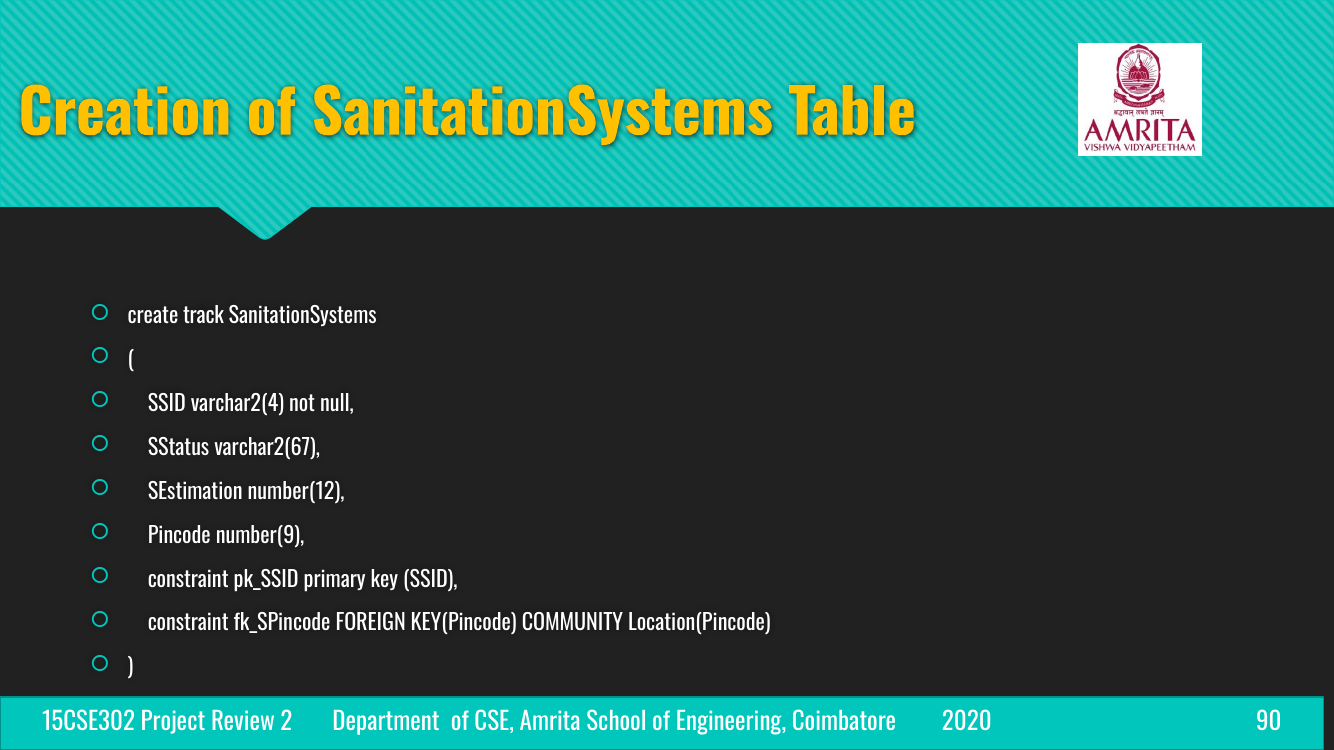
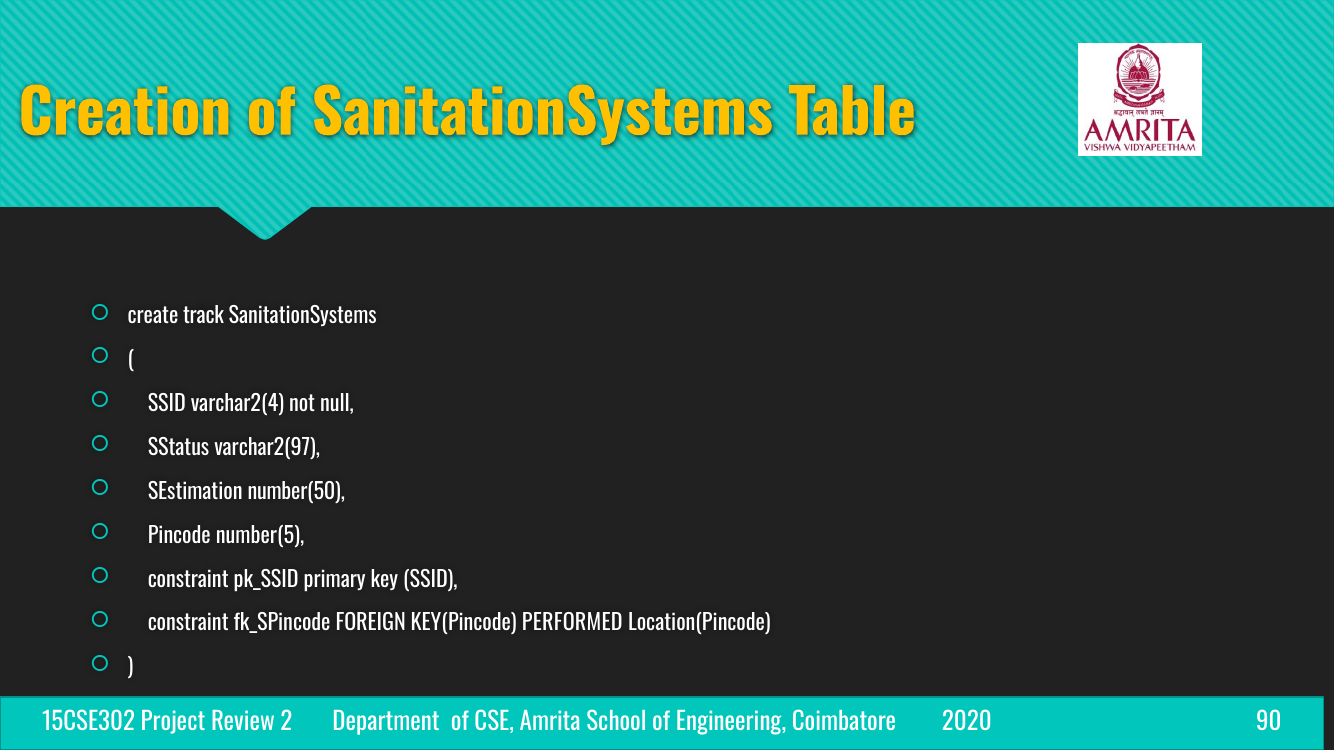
varchar2(67: varchar2(67 -> varchar2(97
number(12: number(12 -> number(50
number(9: number(9 -> number(5
COMMUNITY: COMMUNITY -> PERFORMED
